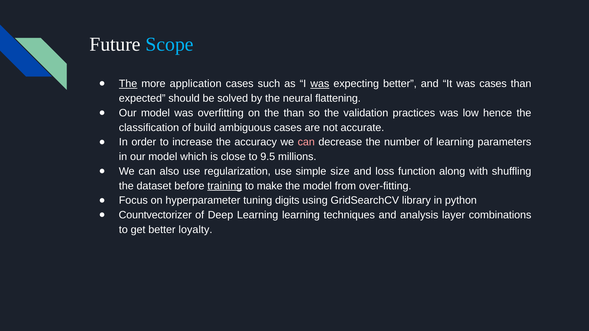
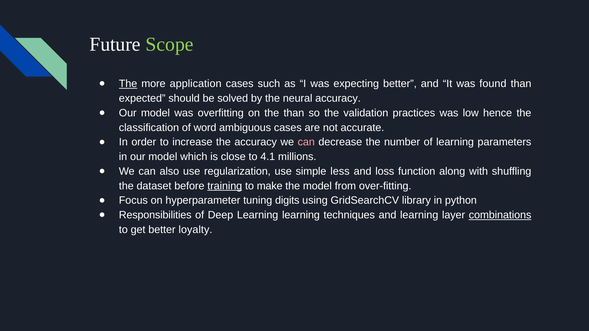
Scope colour: light blue -> light green
was at (320, 84) underline: present -> none
was cases: cases -> found
neural flattening: flattening -> accuracy
build: build -> word
9.5: 9.5 -> 4.1
size: size -> less
Countvectorizer: Countvectorizer -> Responsibilities
and analysis: analysis -> learning
combinations underline: none -> present
